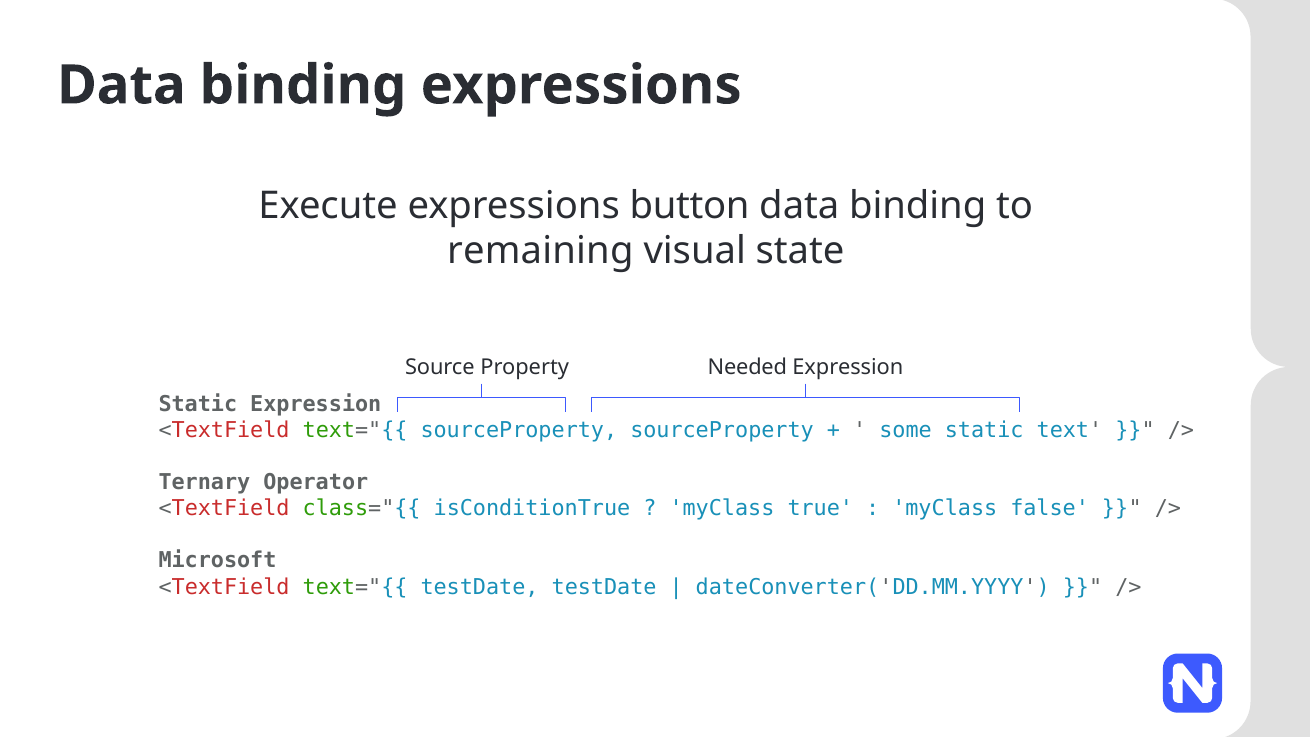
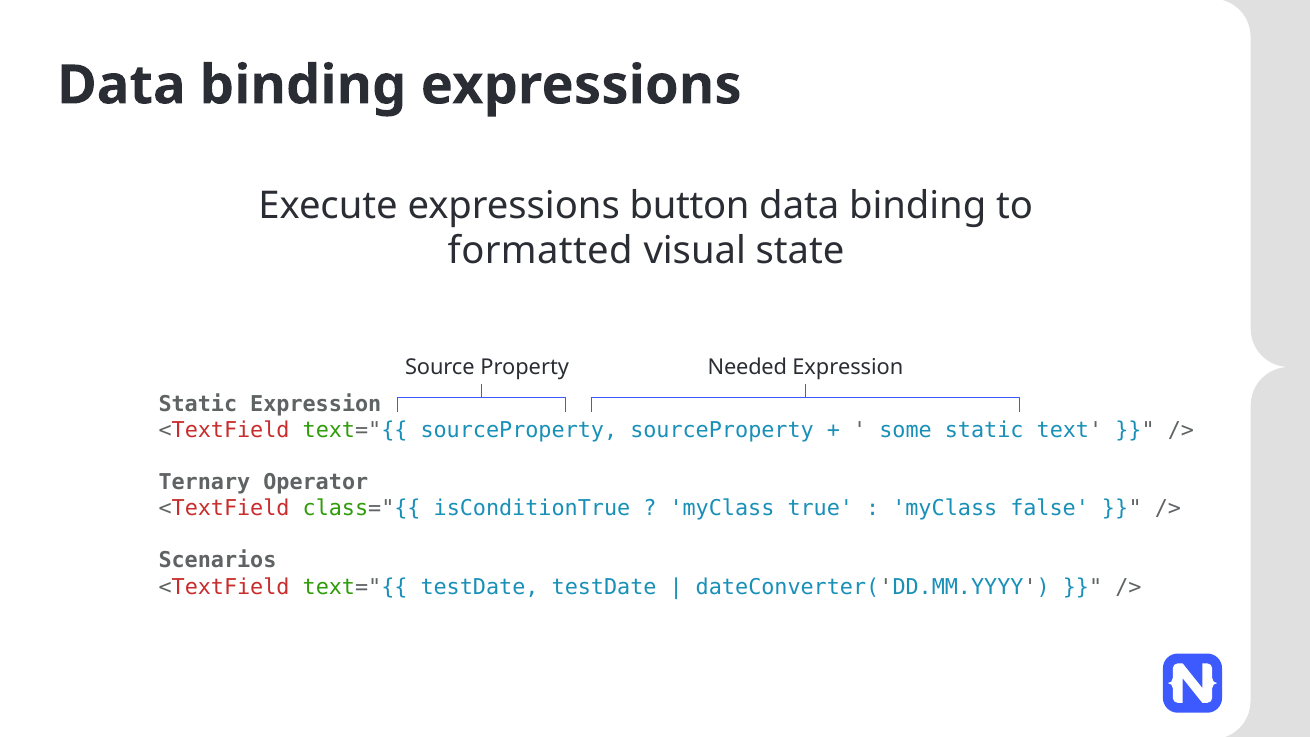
remaining: remaining -> formatted
Microsoft: Microsoft -> Scenarios
